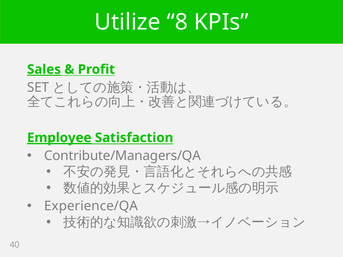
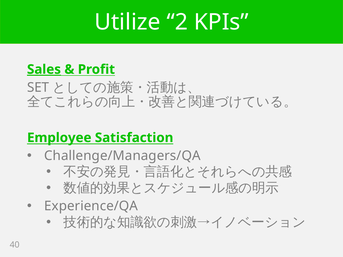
8: 8 -> 2
Employee underline: present -> none
Contribute/Managers/QA: Contribute/Managers/QA -> Challenge/Managers/QA
